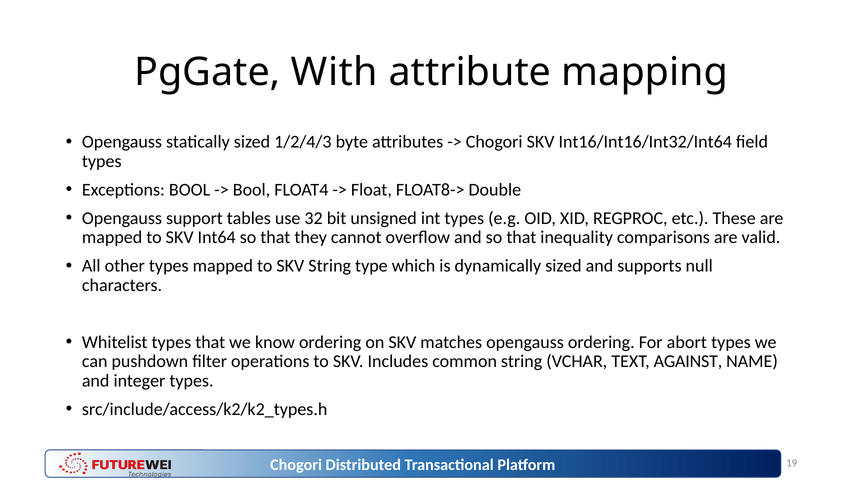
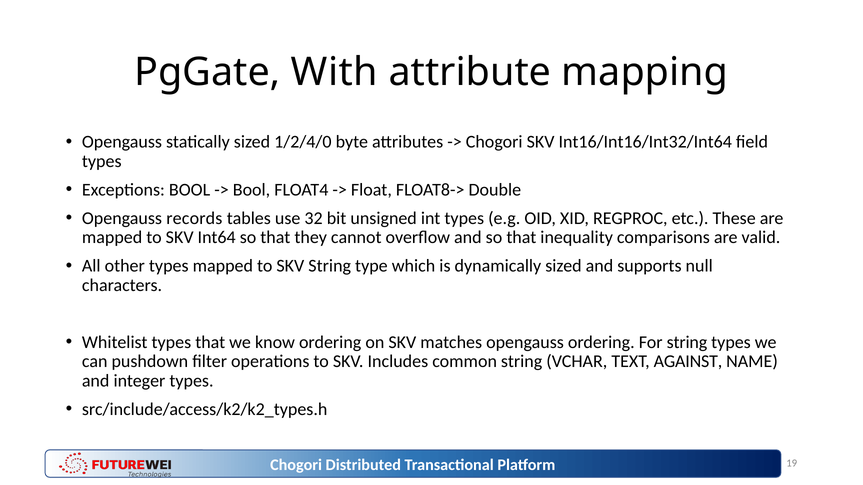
1/2/4/3: 1/2/4/3 -> 1/2/4/0
support: support -> records
For abort: abort -> string
